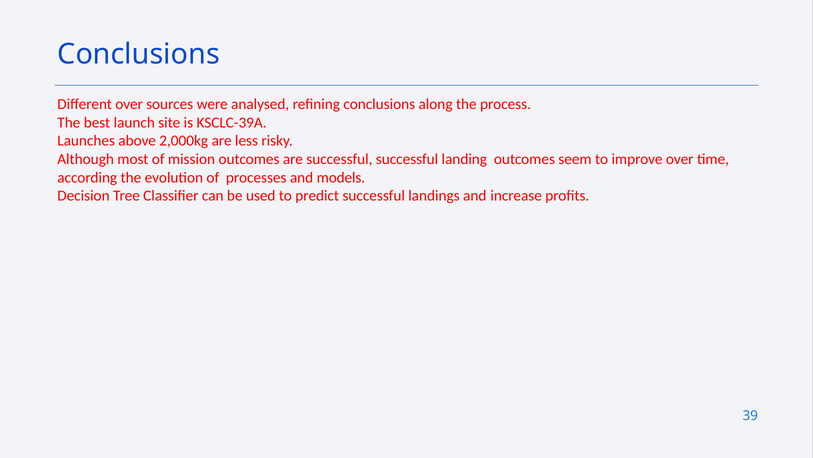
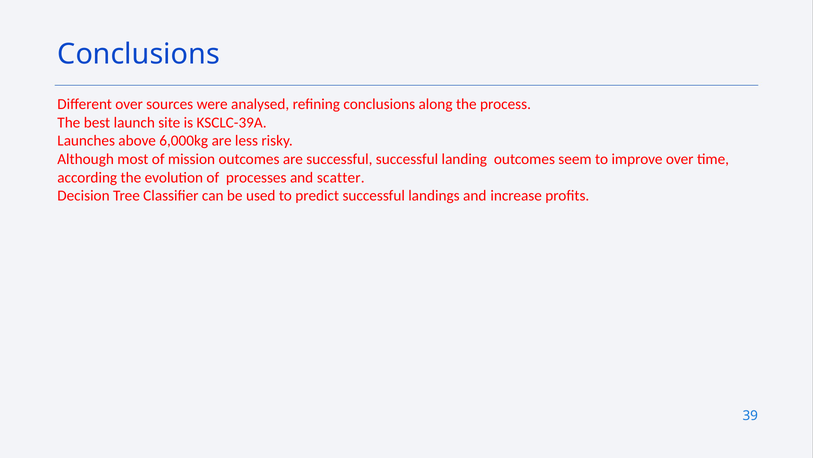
2,000kg: 2,000kg -> 6,000kg
models: models -> scatter
